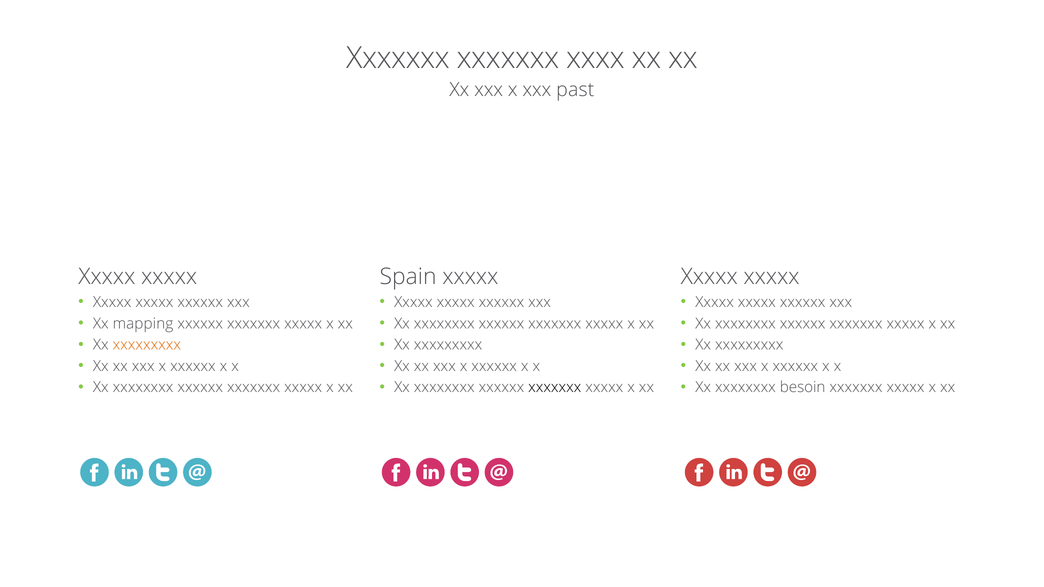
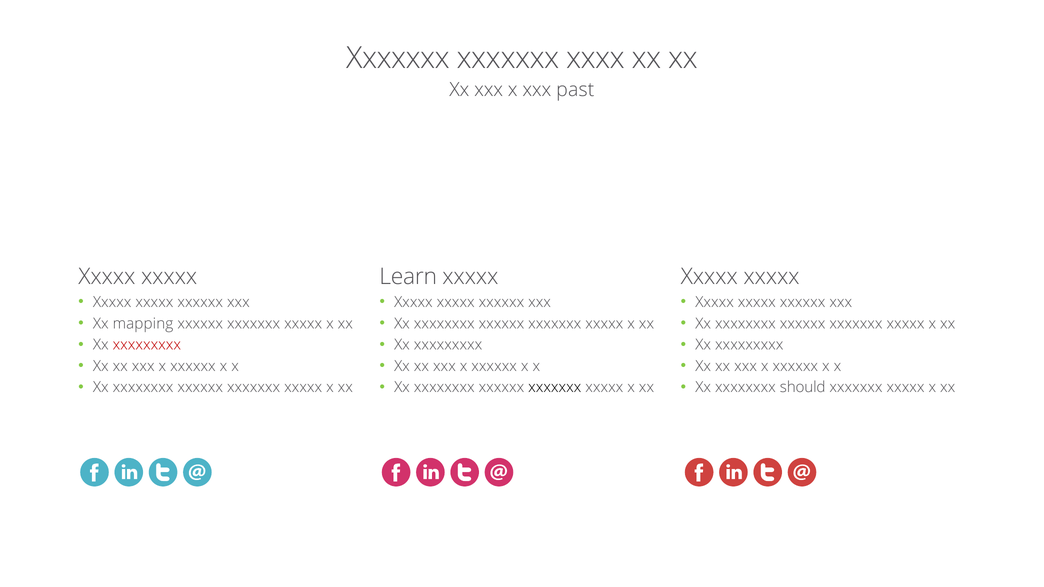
Spain: Spain -> Learn
xxxxxxxxx at (147, 345) colour: orange -> red
besoin: besoin -> should
